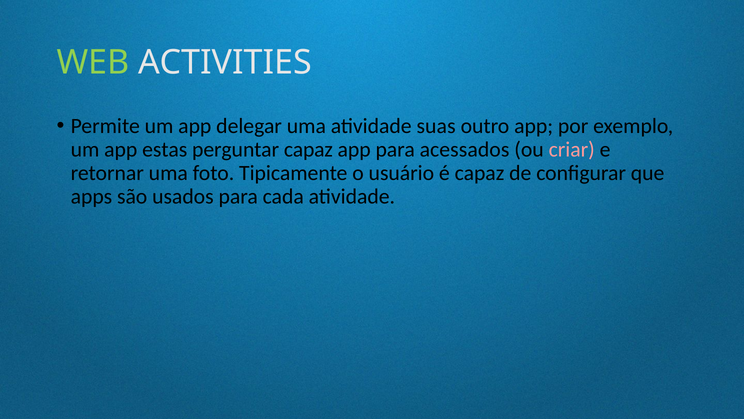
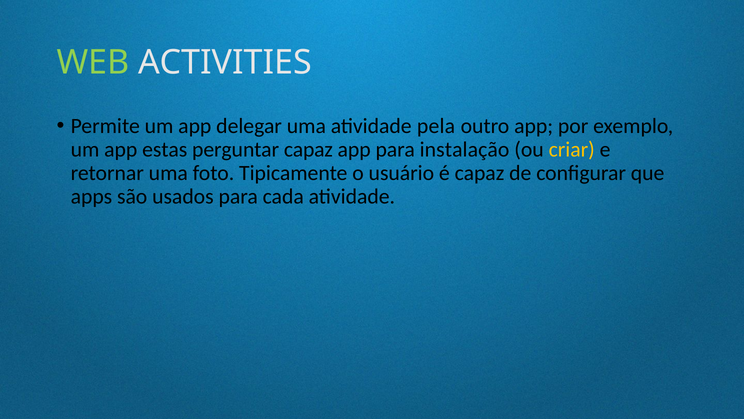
suas: suas -> pela
acessados: acessados -> instalação
criar colour: pink -> yellow
